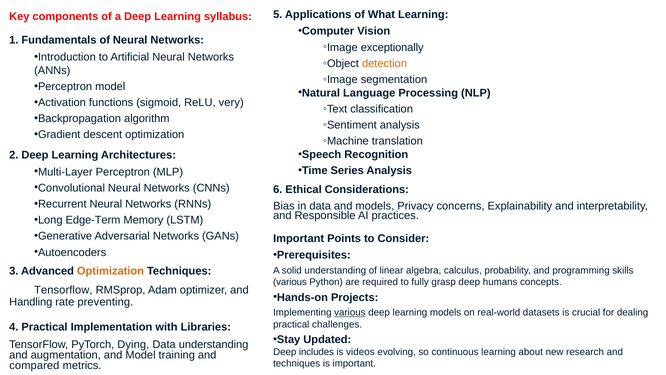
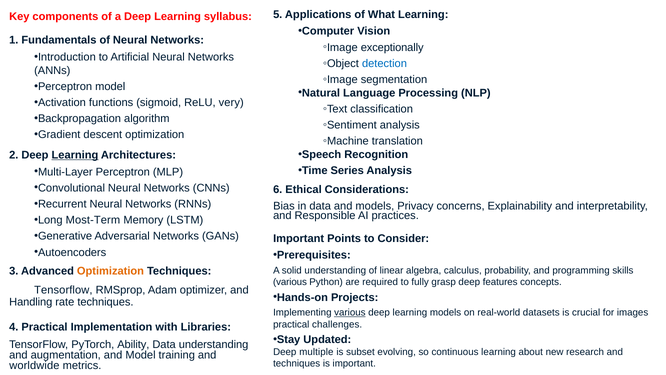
detection colour: orange -> blue
Learning at (75, 155) underline: none -> present
Edge-Term: Edge-Term -> Most-Term
humans: humans -> features
rate preventing: preventing -> techniques
dealing: dealing -> images
Dying: Dying -> Ability
includes: includes -> multiple
videos: videos -> subset
compared: compared -> worldwide
